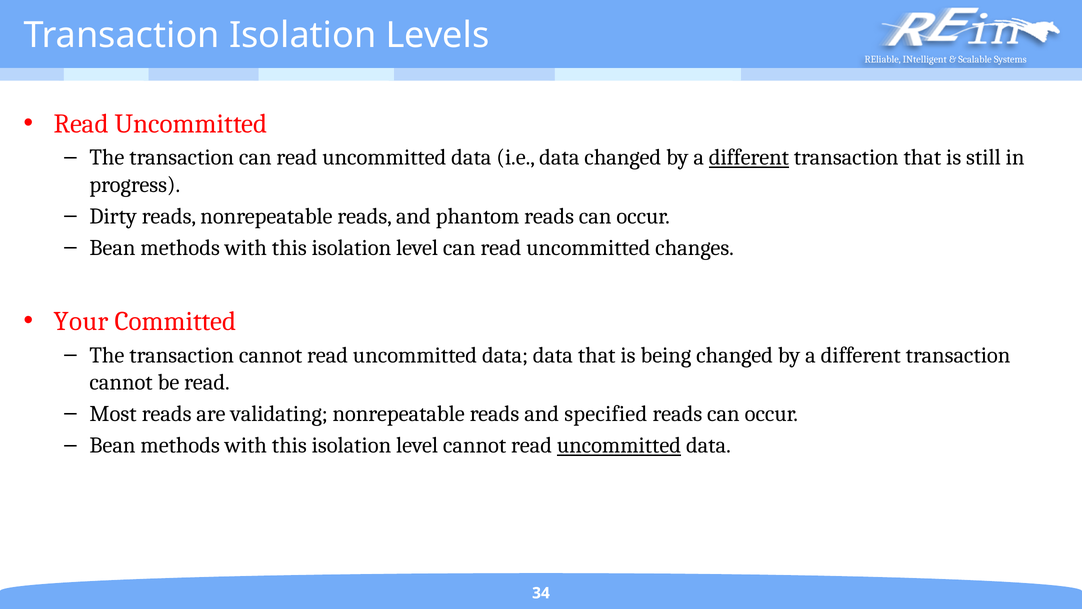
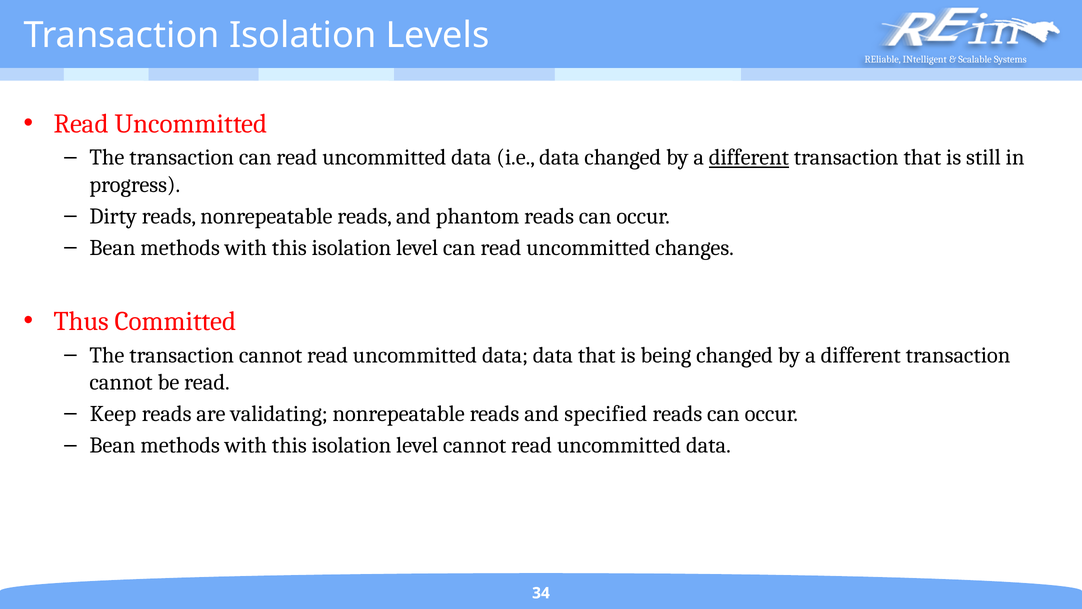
Your: Your -> Thus
Most: Most -> Keep
uncommitted at (619, 445) underline: present -> none
